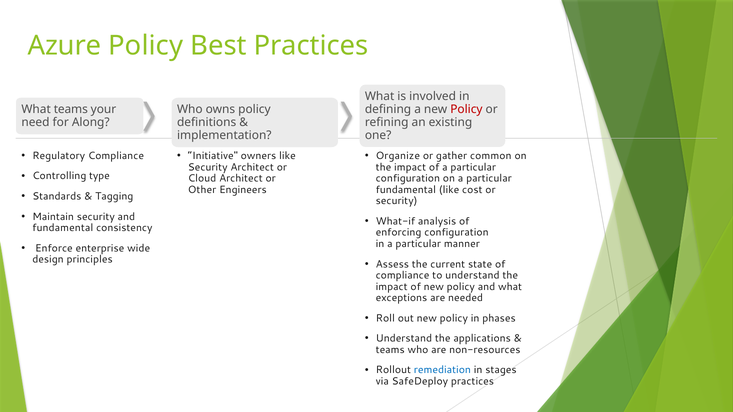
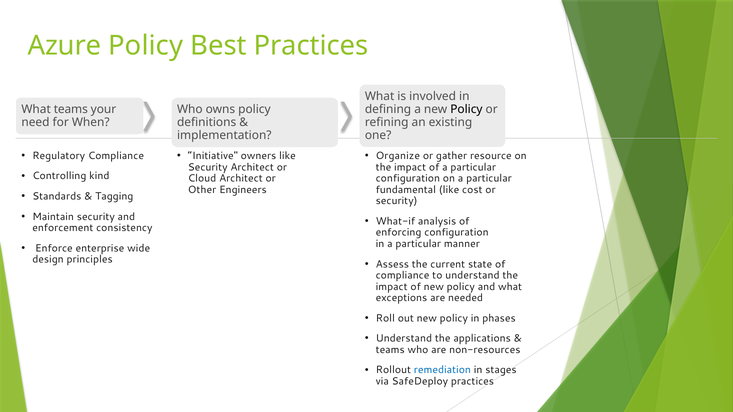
Policy at (466, 109) colour: red -> black
Along: Along -> When
common: common -> resource
type: type -> kind
fundamental at (63, 228): fundamental -> enforcement
